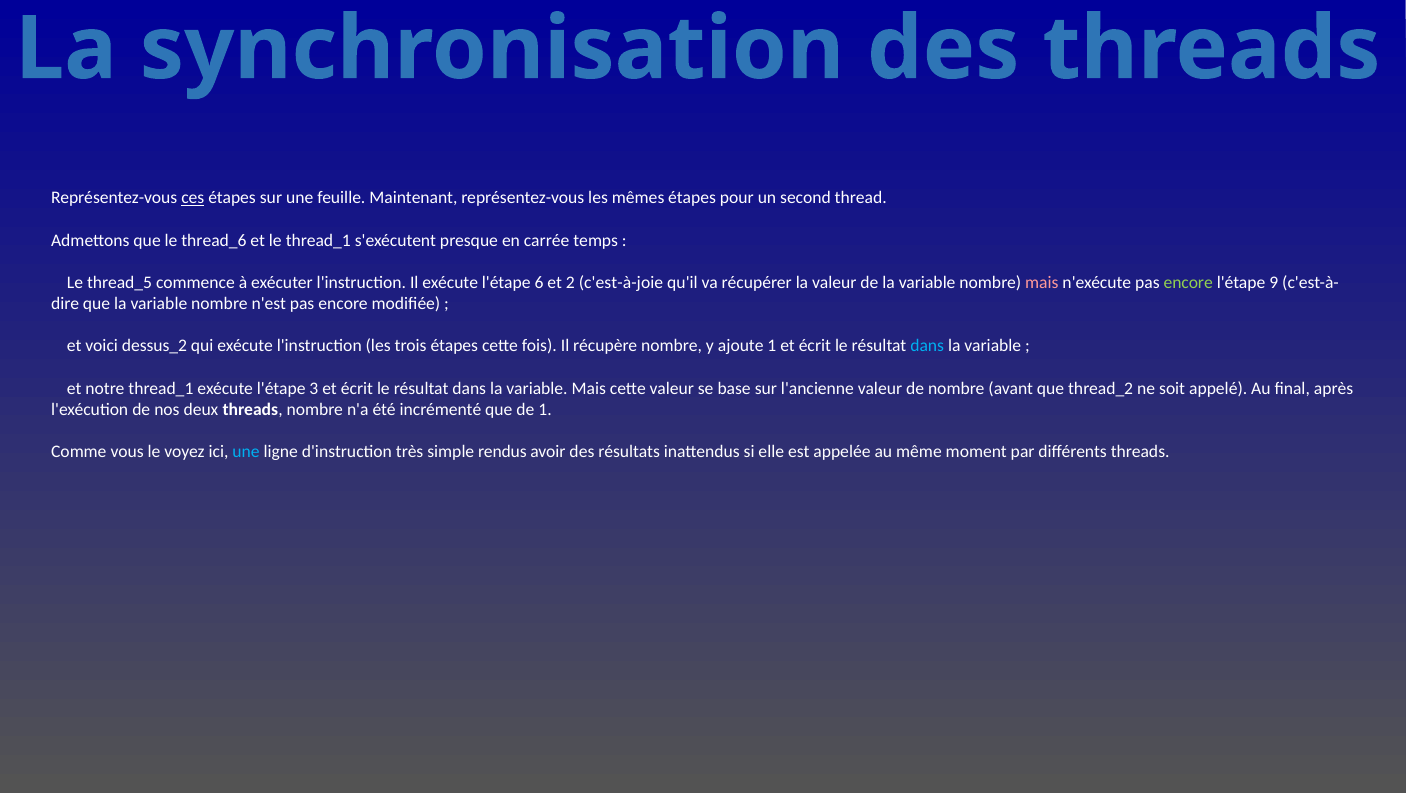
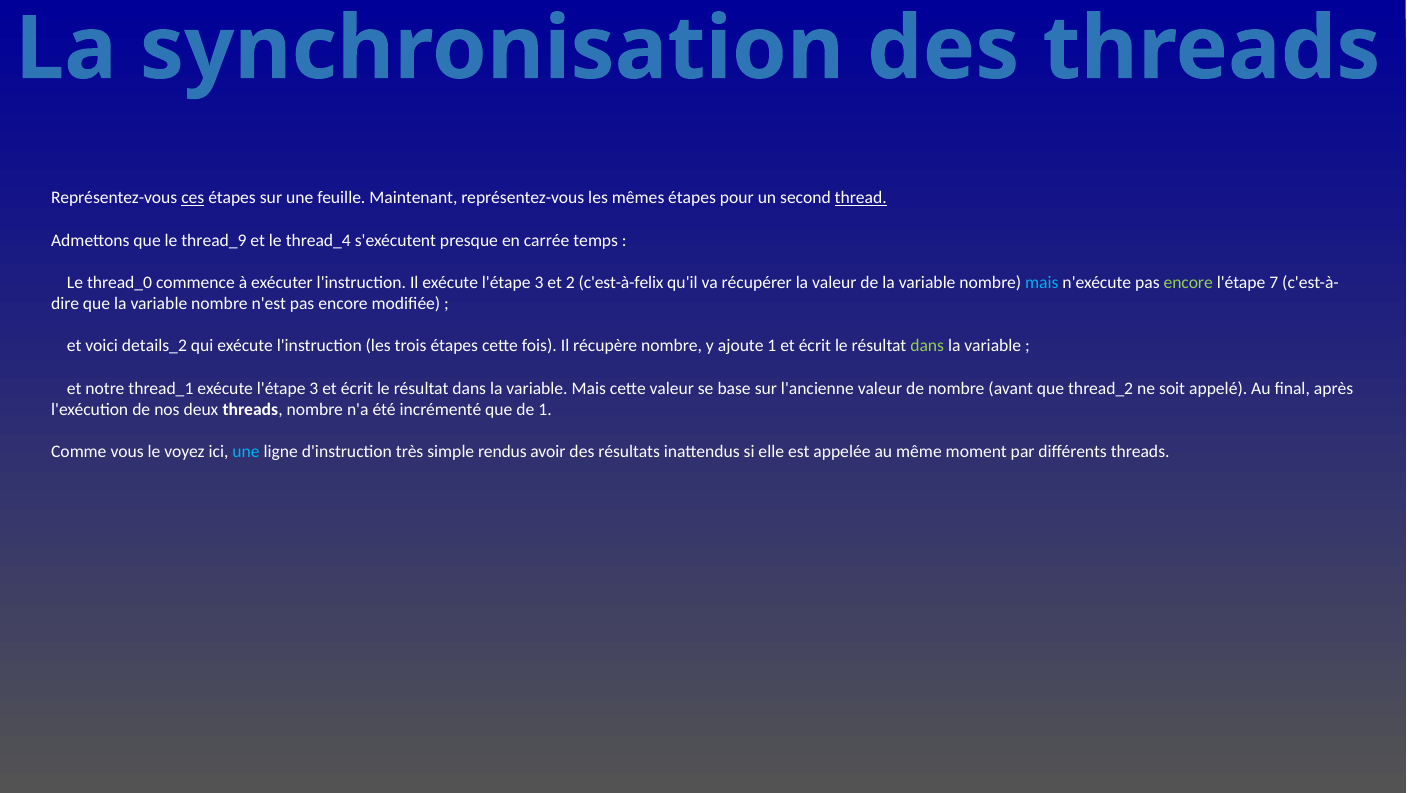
thread underline: none -> present
thread_6: thread_6 -> thread_9
le thread_1: thread_1 -> thread_4
thread_5: thread_5 -> thread_0
Il exécute l'étape 6: 6 -> 3
c'est-à-joie: c'est-à-joie -> c'est-à-felix
mais at (1042, 282) colour: pink -> light blue
9: 9 -> 7
dessus_2: dessus_2 -> details_2
dans at (927, 346) colour: light blue -> light green
